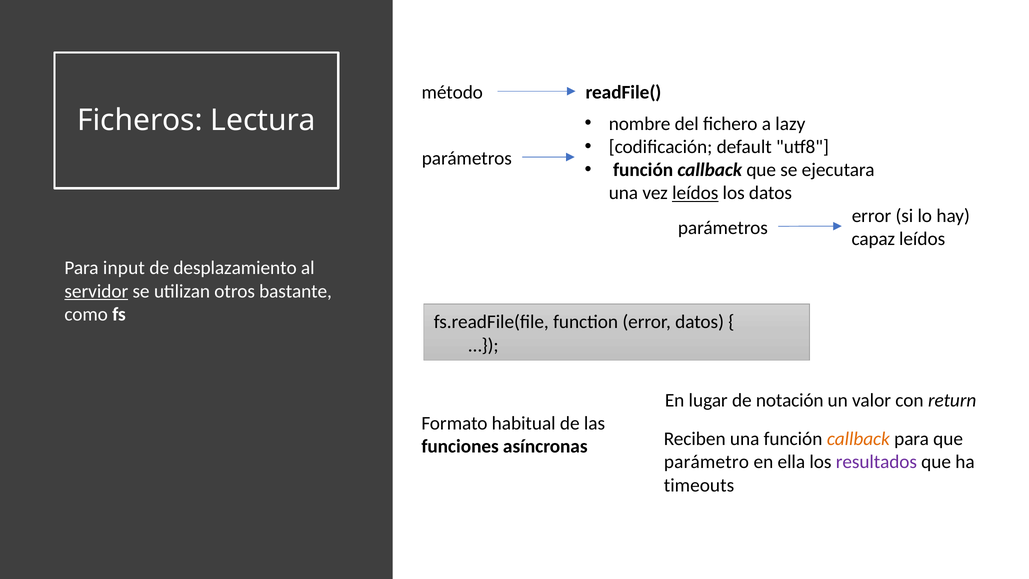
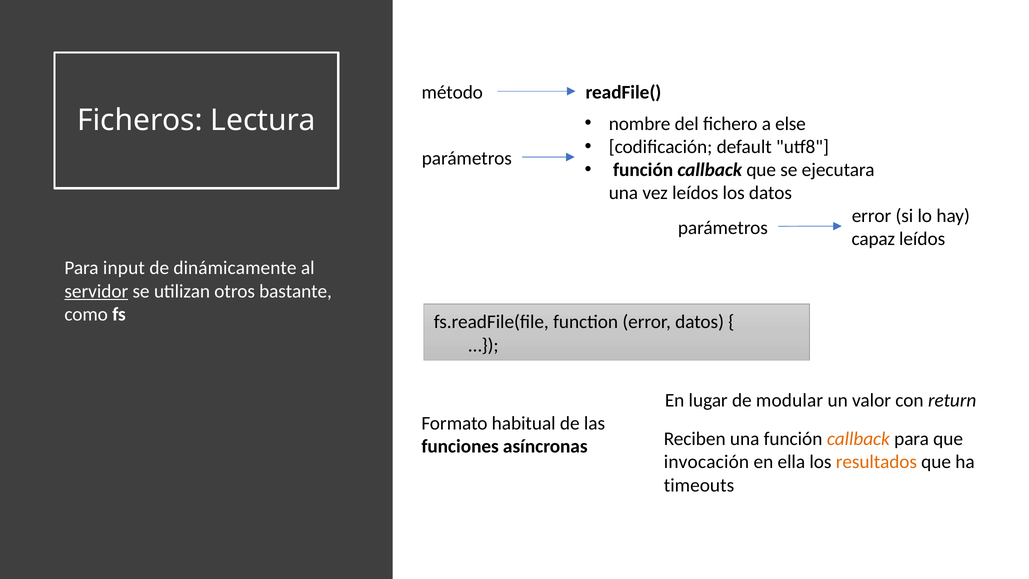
lazy: lazy -> else
leídos at (695, 193) underline: present -> none
desplazamiento: desplazamiento -> dinámicamente
notación: notación -> modular
parámetro: parámetro -> invocación
resultados colour: purple -> orange
